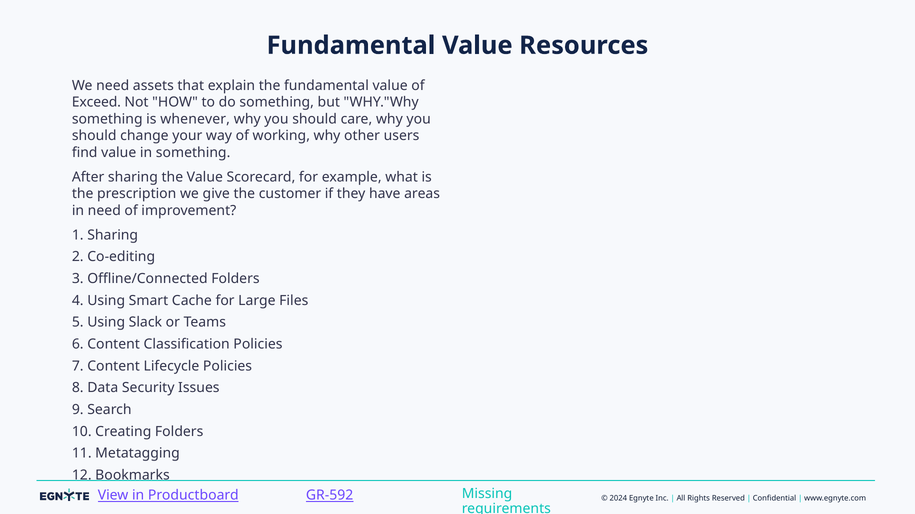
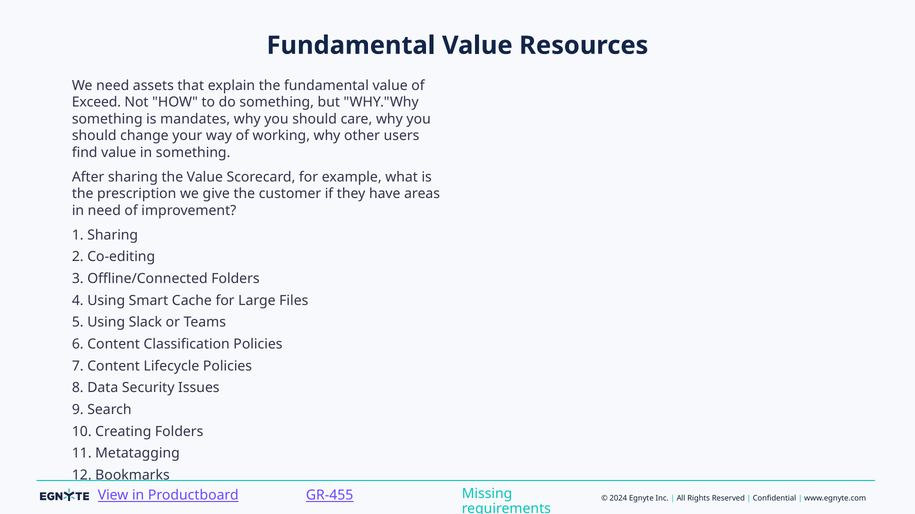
whenever: whenever -> mandates
GR-592: GR-592 -> GR-455
